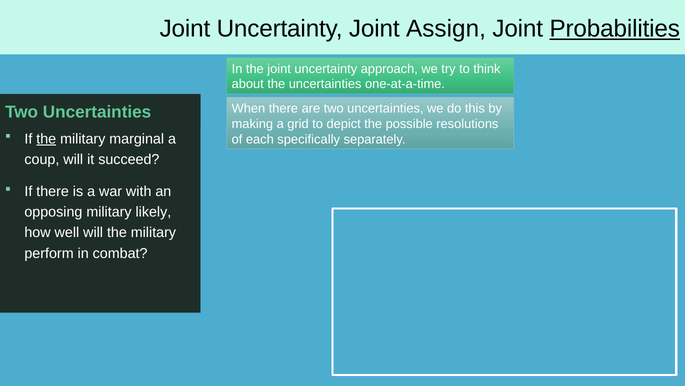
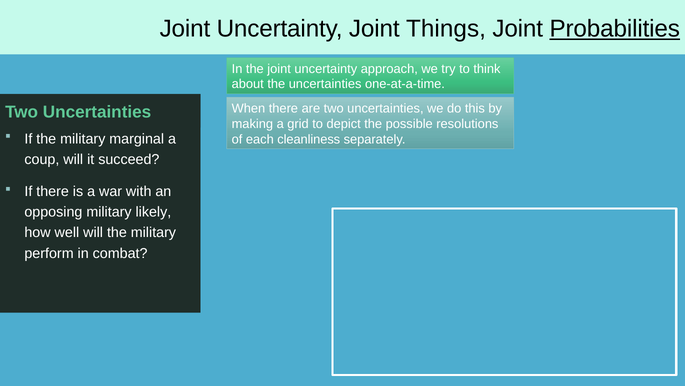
Assign: Assign -> Things
the at (46, 139) underline: present -> none
specifically: specifically -> cleanliness
